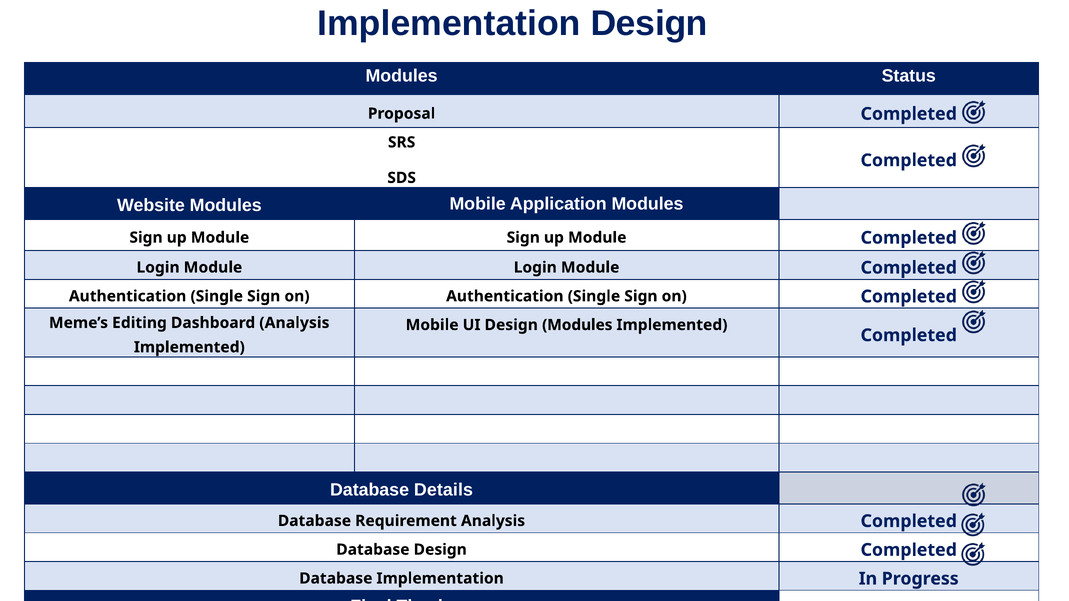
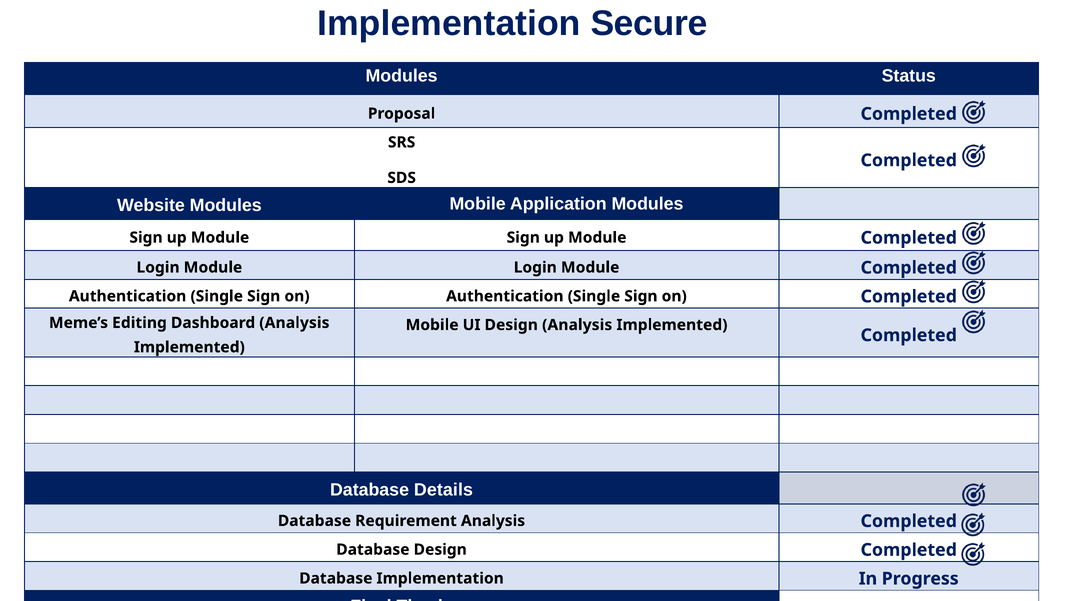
Implementation Design: Design -> Secure
Design Modules: Modules -> Analysis
